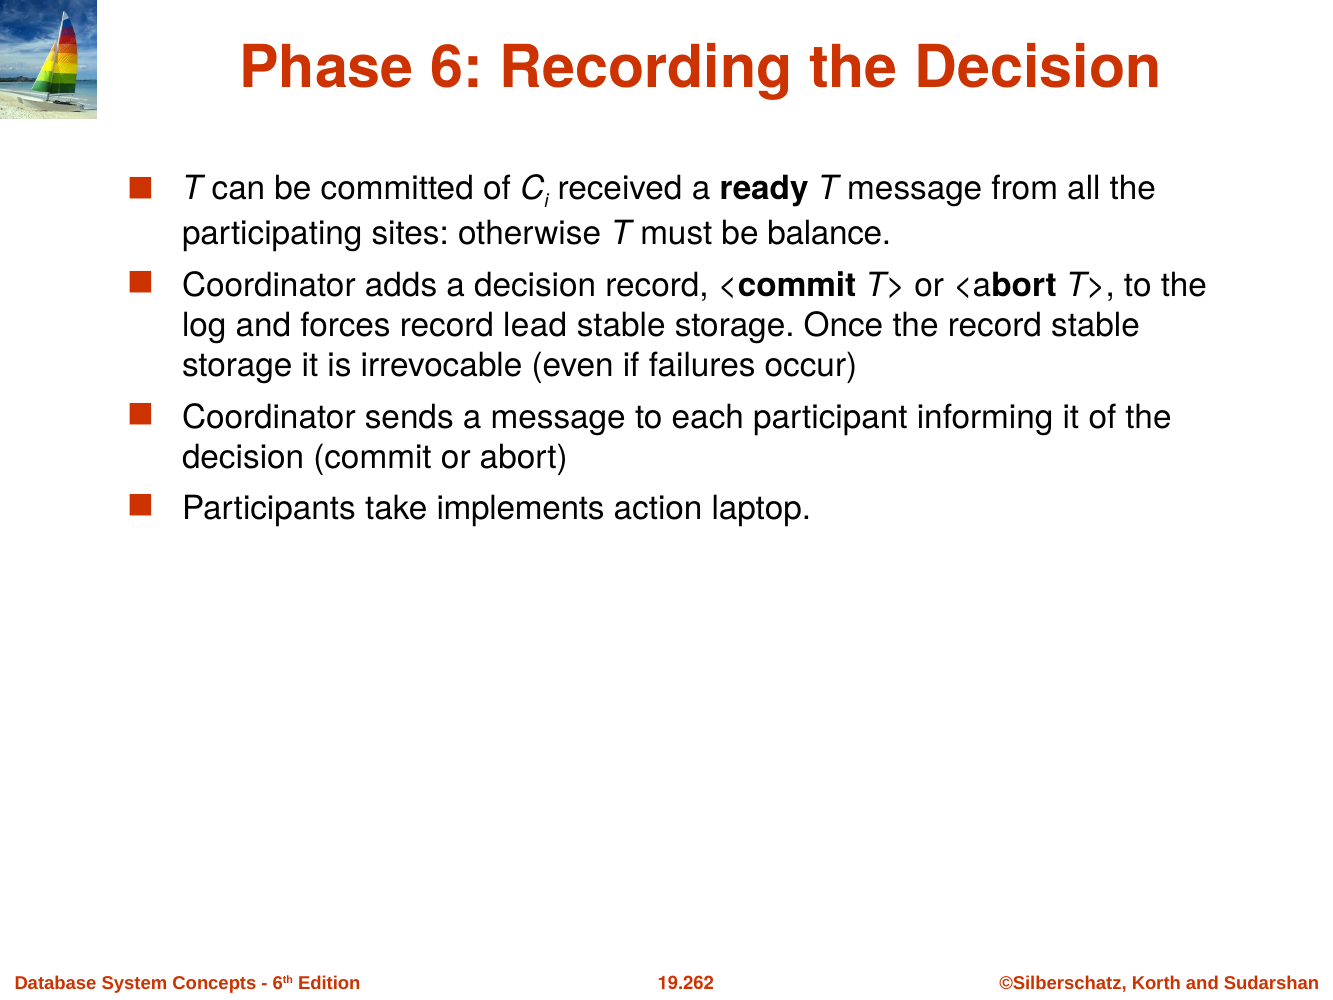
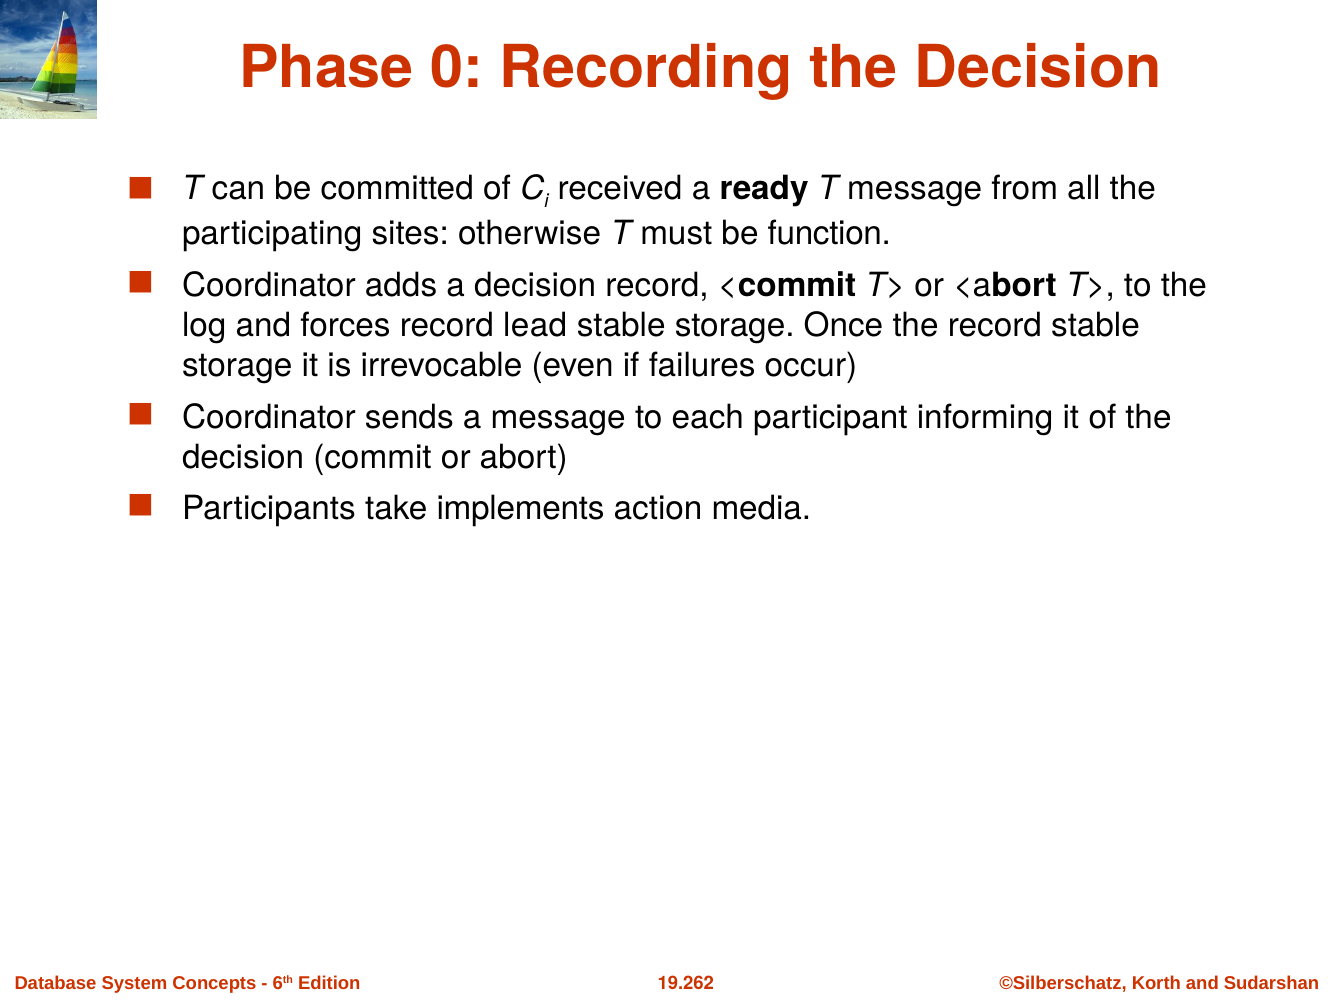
6: 6 -> 0
balance: balance -> function
laptop: laptop -> media
